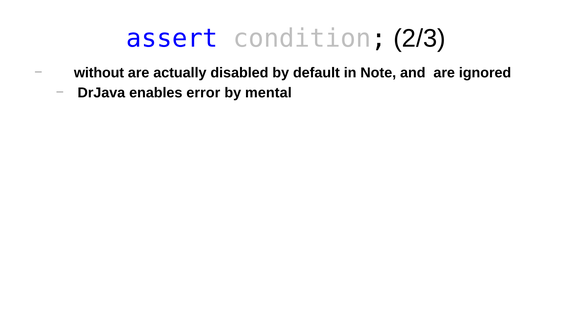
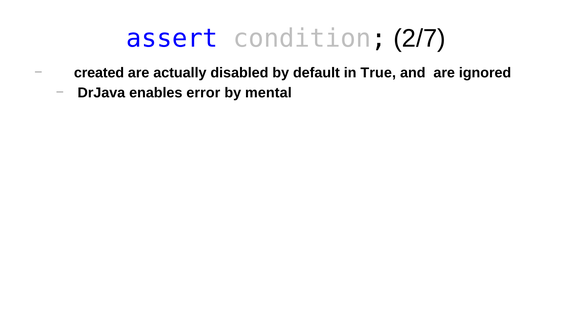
2/3: 2/3 -> 2/7
without: without -> created
Note: Note -> True
